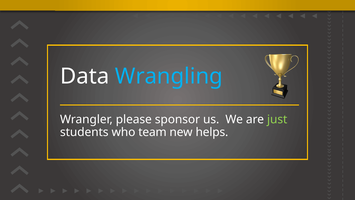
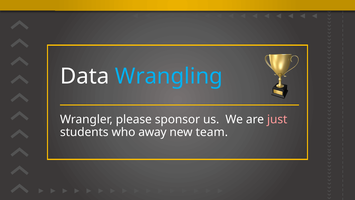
just colour: light green -> pink
team: team -> away
helps: helps -> team
